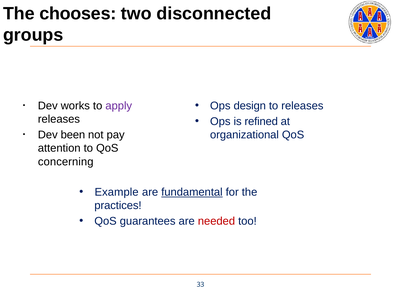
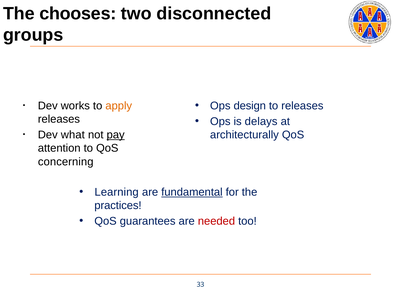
apply colour: purple -> orange
refined: refined -> delays
organizational: organizational -> architecturally
been: been -> what
pay underline: none -> present
Example: Example -> Learning
